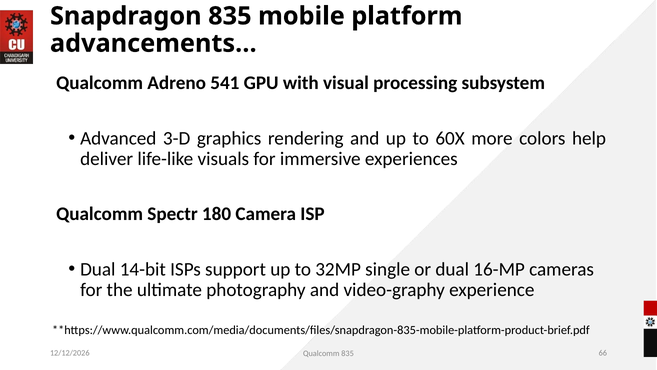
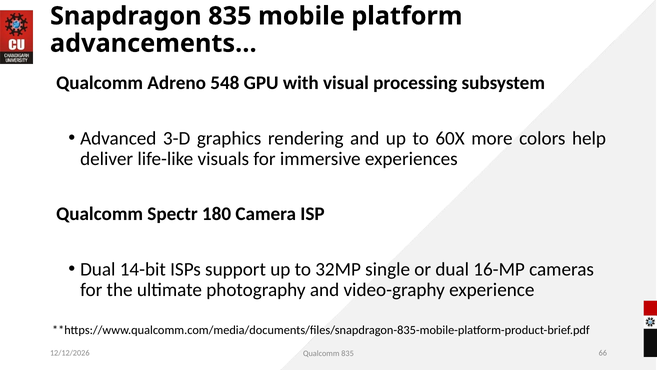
541: 541 -> 548
